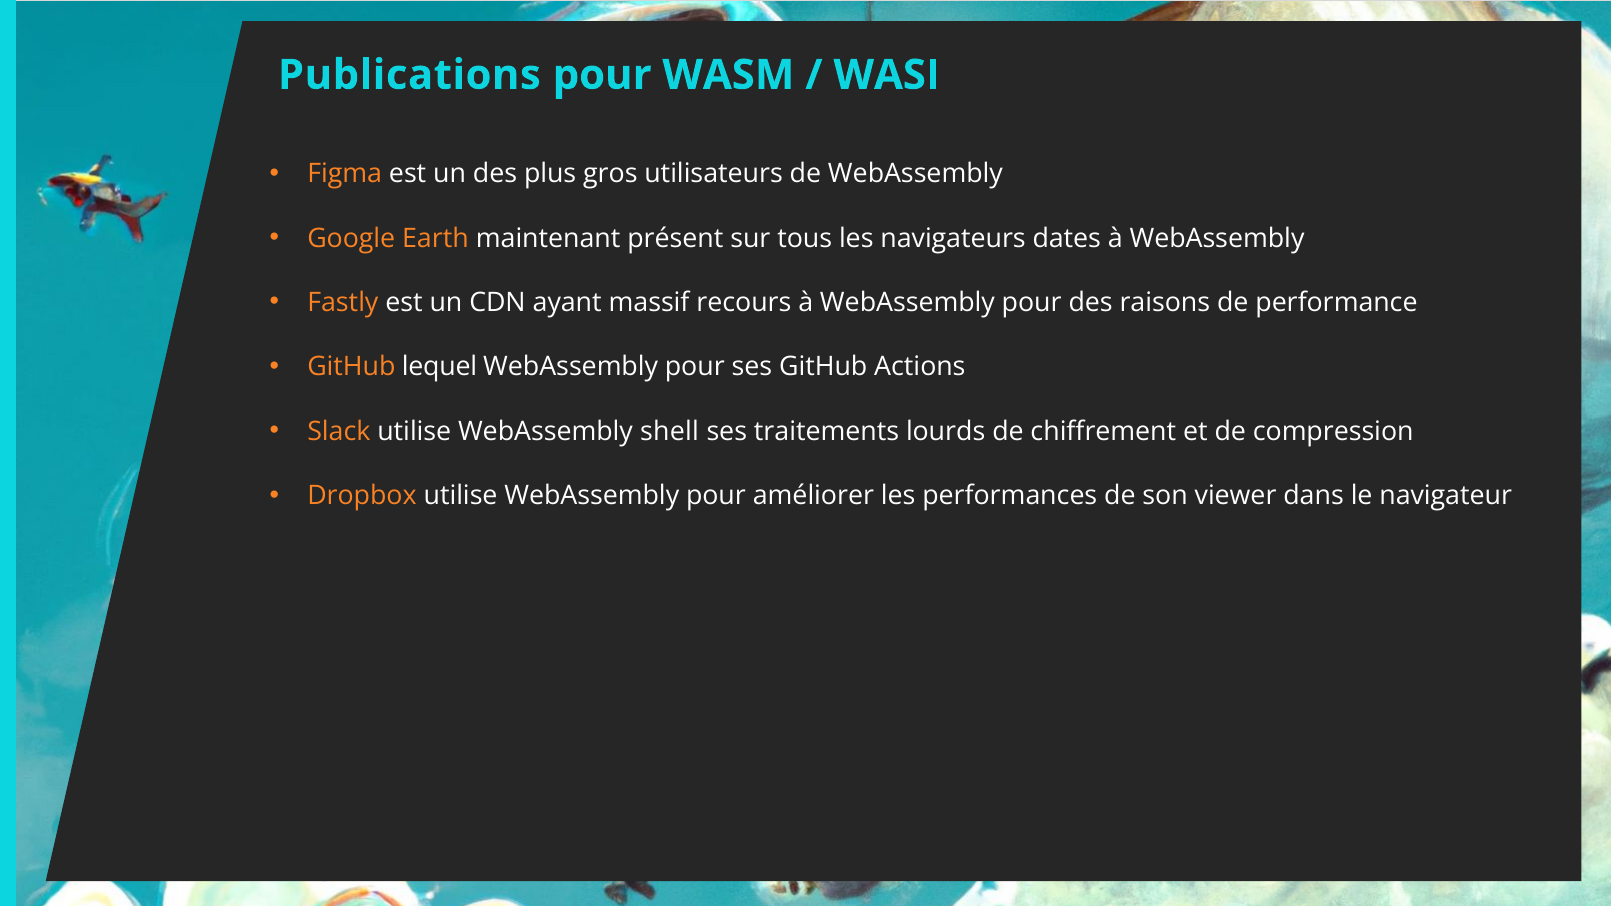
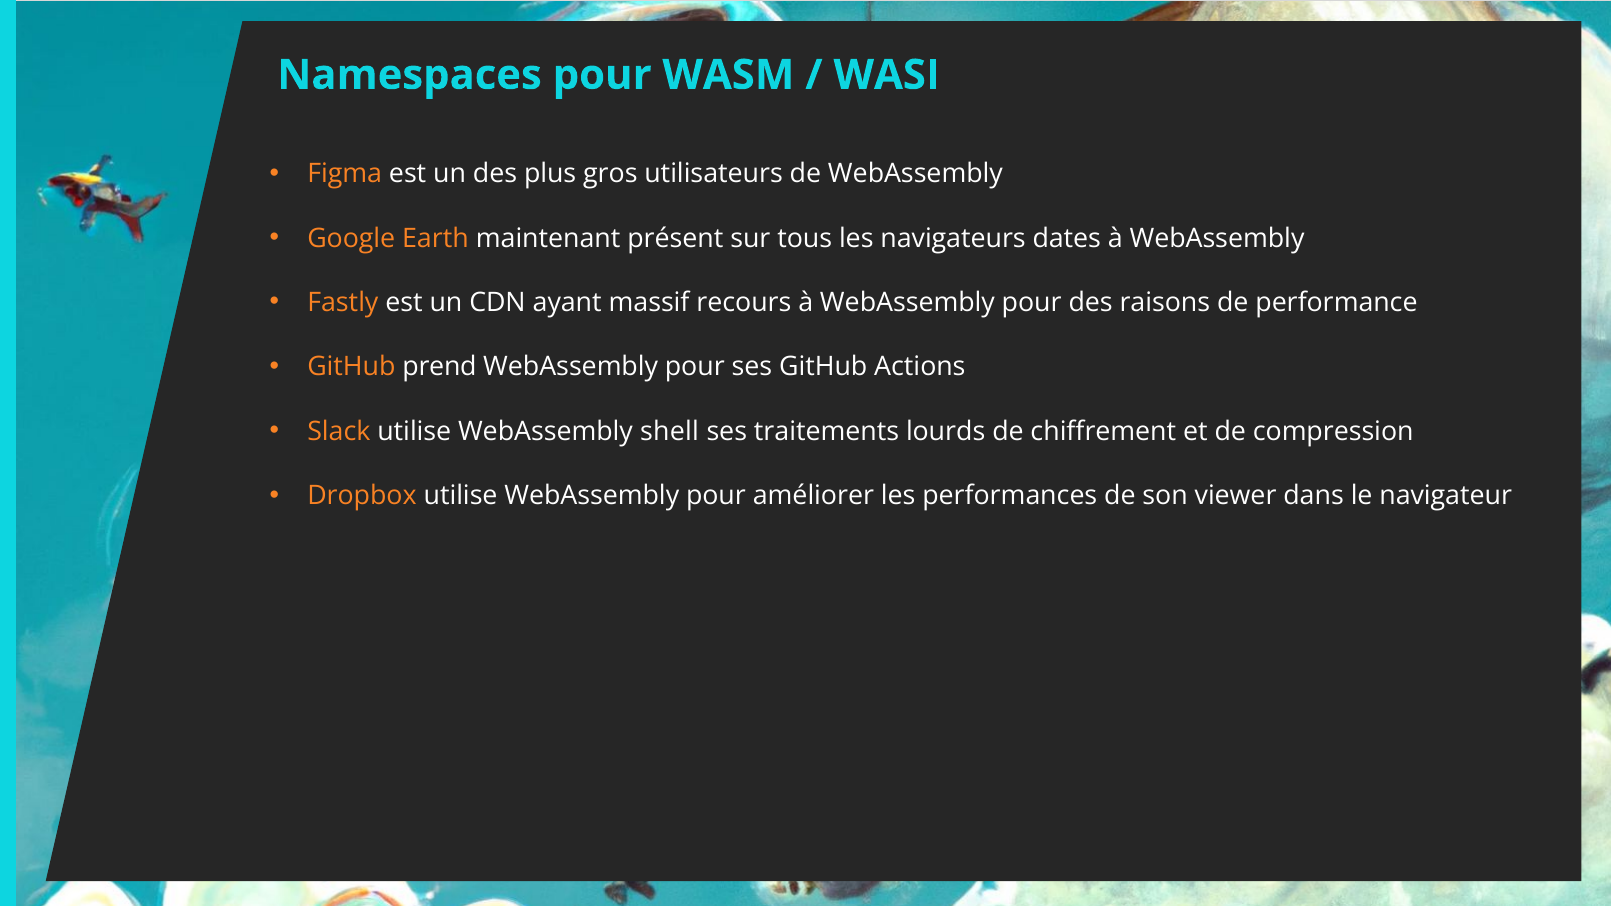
Publications: Publications -> Namespaces
lequel: lequel -> prend
